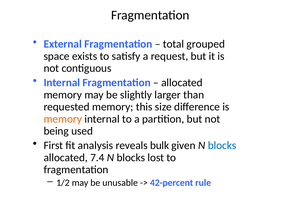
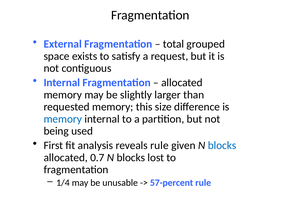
memory at (63, 119) colour: orange -> blue
reveals bulk: bulk -> rule
7.4: 7.4 -> 0.7
1/2: 1/2 -> 1/4
42-percent: 42-percent -> 57-percent
